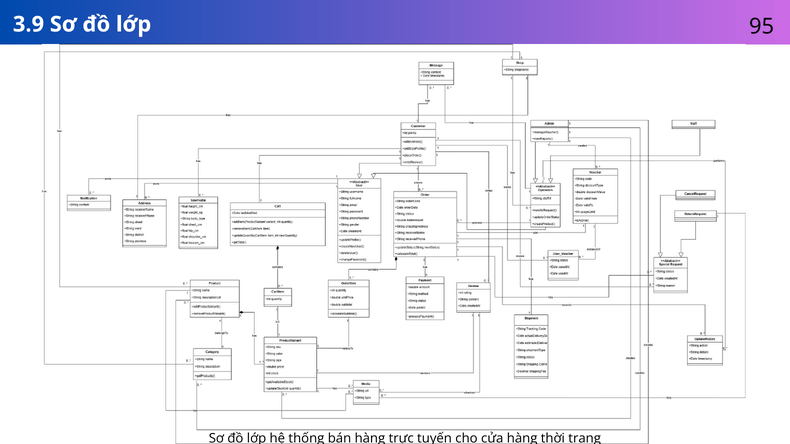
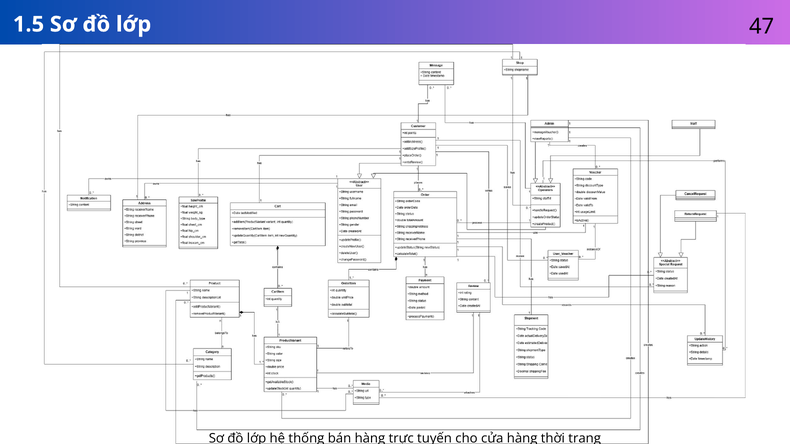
3.9: 3.9 -> 1.5
95: 95 -> 47
